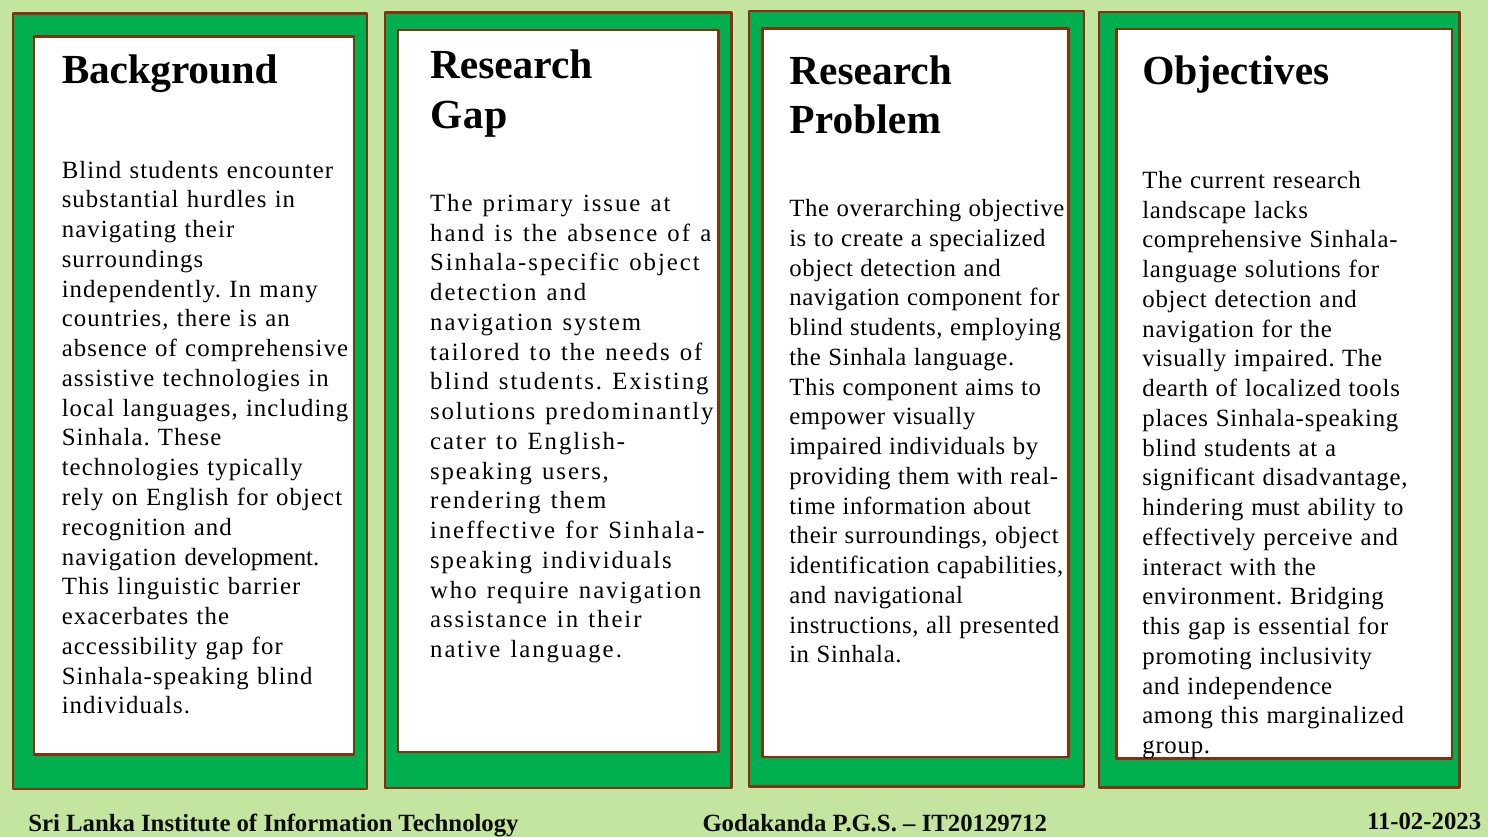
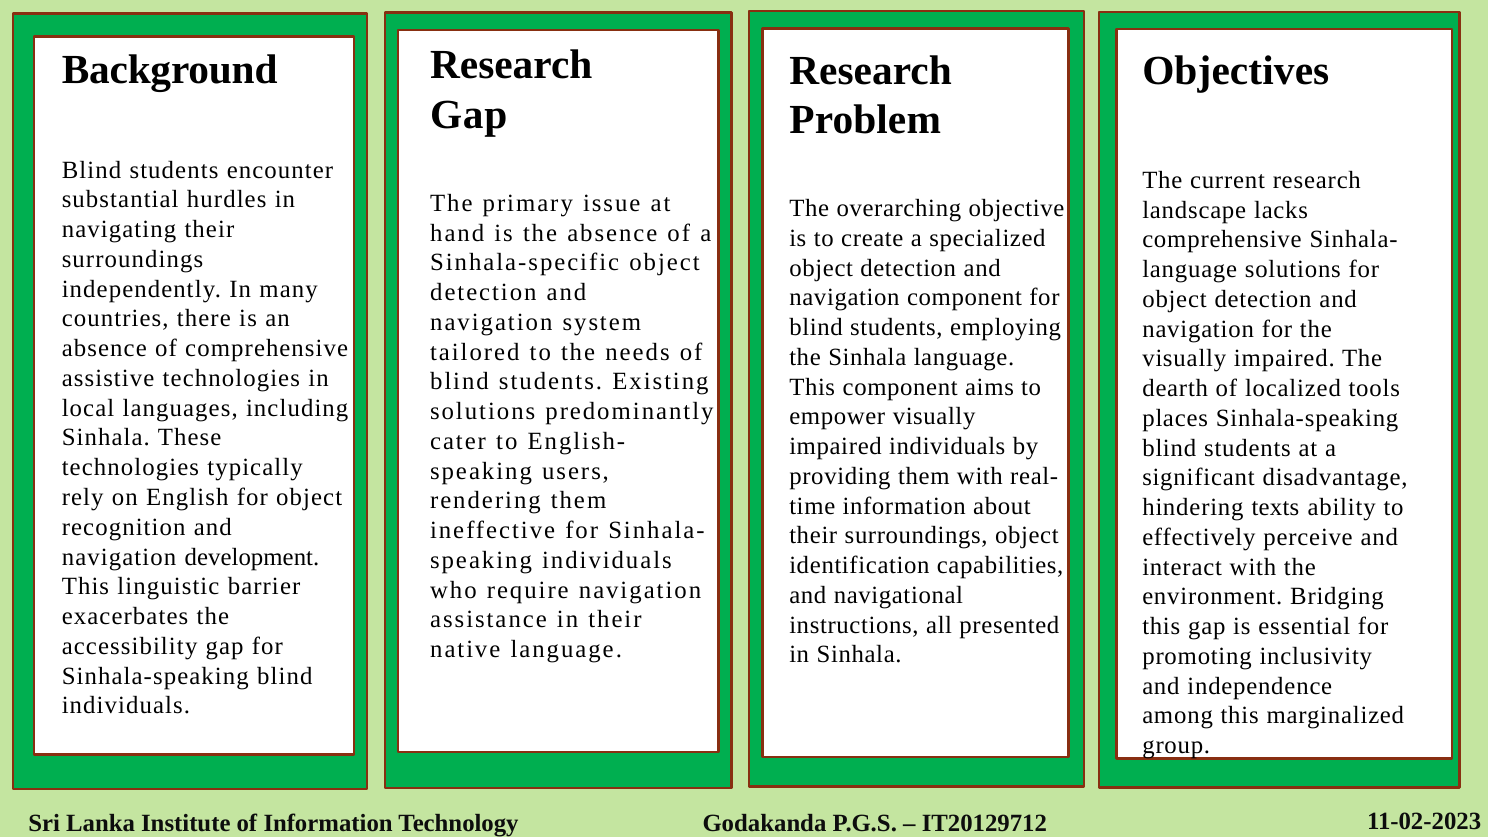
must: must -> texts
